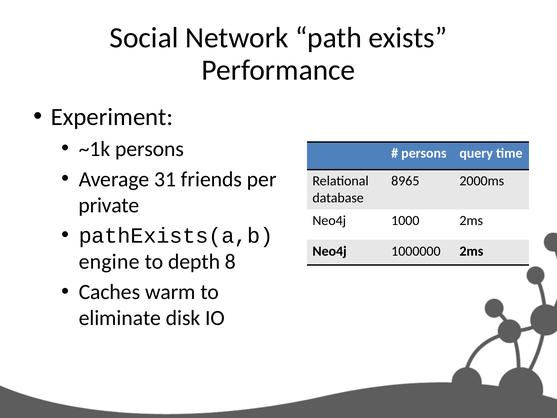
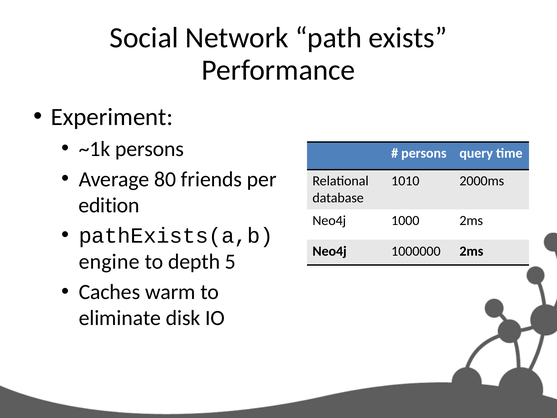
31: 31 -> 80
8965: 8965 -> 1010
private: private -> edition
8: 8 -> 5
